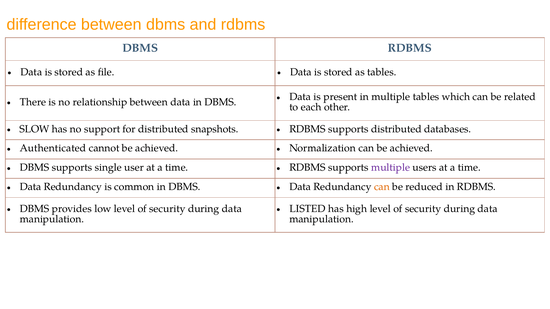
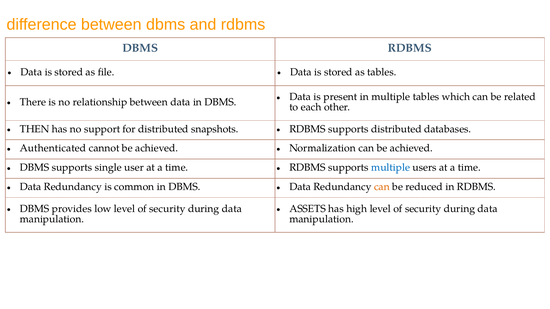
SLOW: SLOW -> THEN
multiple at (391, 168) colour: purple -> blue
LISTED: LISTED -> ASSETS
